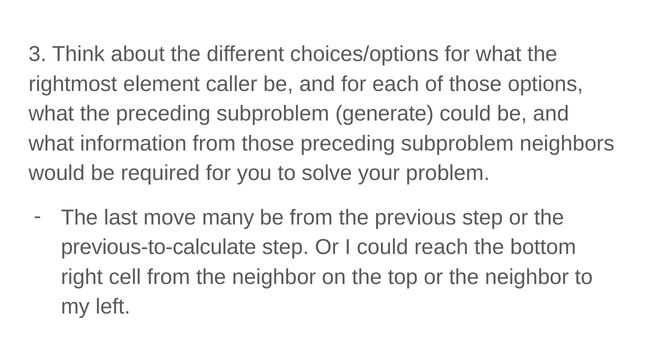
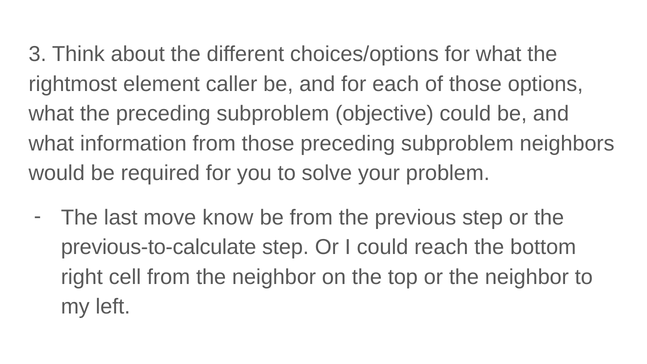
generate: generate -> objective
many: many -> know
